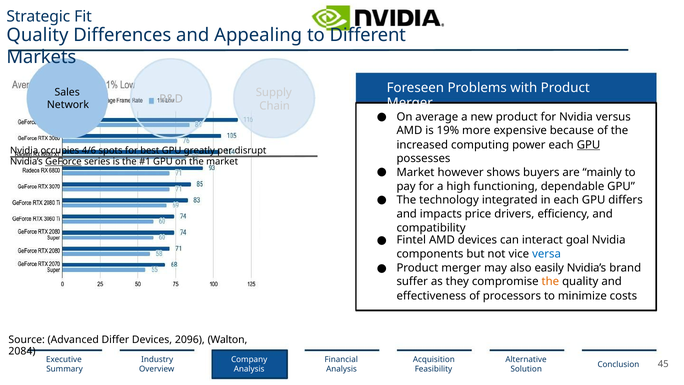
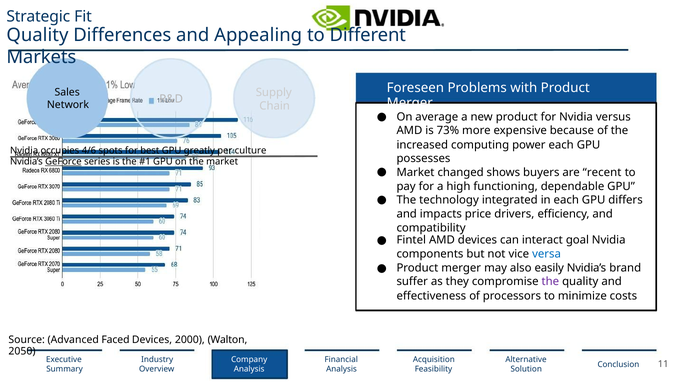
19%: 19% -> 73%
GPU at (589, 145) underline: present -> none
disrupt: disrupt -> culture
however: however -> changed
mainly: mainly -> recent
the at (550, 282) colour: orange -> purple
Diﬀer: Diﬀer -> Faced
2096: 2096 -> 2000
2084: 2084 -> 2050
45: 45 -> 11
